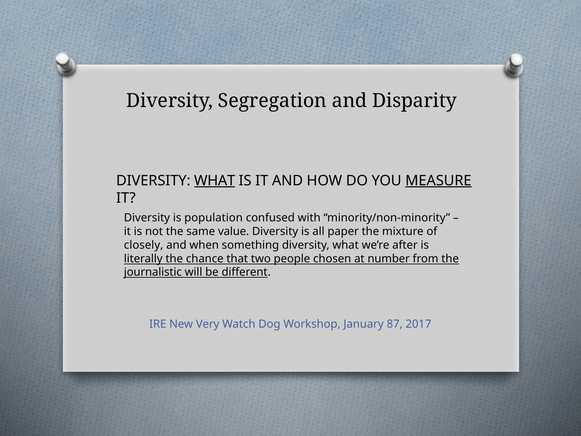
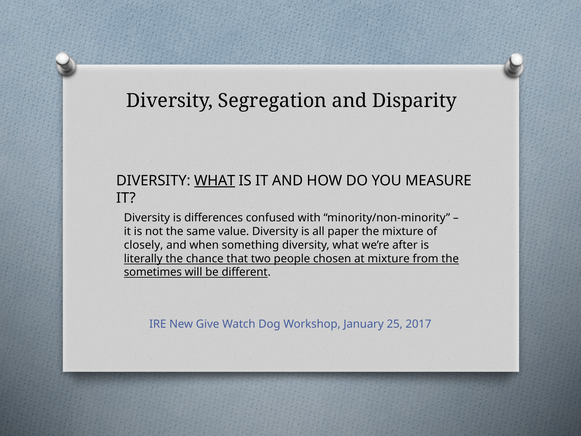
MEASURE underline: present -> none
population: population -> differences
at number: number -> mixture
journalistic: journalistic -> sometimes
Very: Very -> Give
87: 87 -> 25
